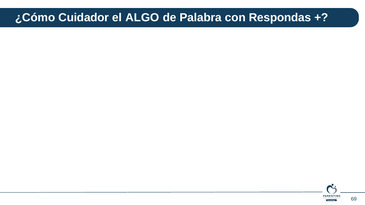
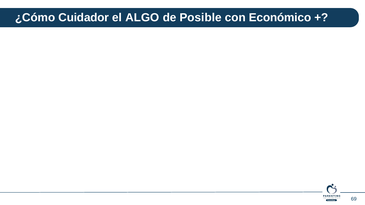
Palabra: Palabra -> Posible
Respondas: Respondas -> Económico
